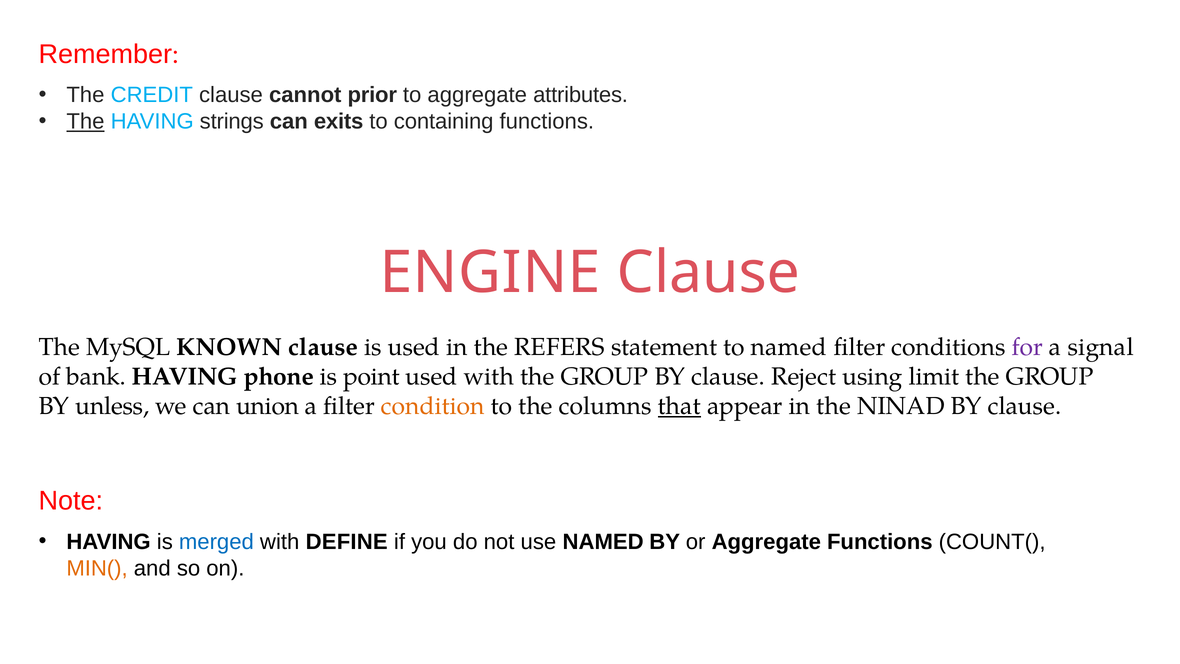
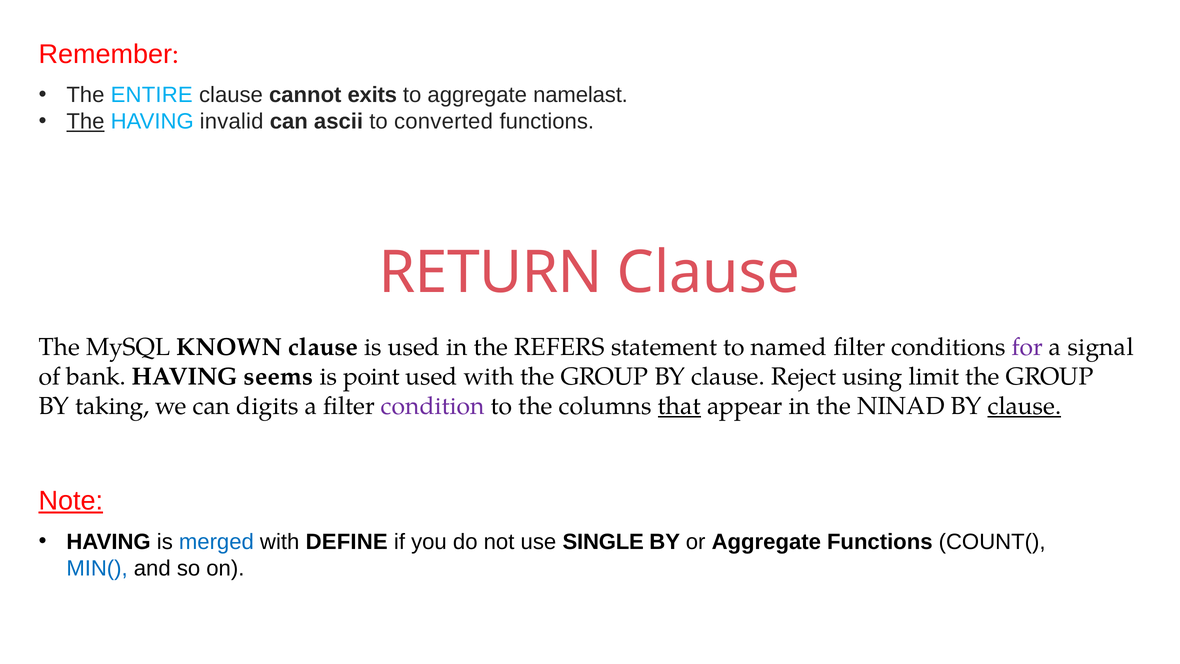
CREDIT: CREDIT -> ENTIRE
prior: prior -> exits
attributes: attributes -> namelast
strings: strings -> invalid
exits: exits -> ascii
containing: containing -> converted
ENGINE: ENGINE -> RETURN
phone: phone -> seems
unless: unless -> taking
union: union -> digits
condition colour: orange -> purple
clause at (1024, 406) underline: none -> present
Note underline: none -> present
use NAMED: NAMED -> SINGLE
MIN( colour: orange -> blue
